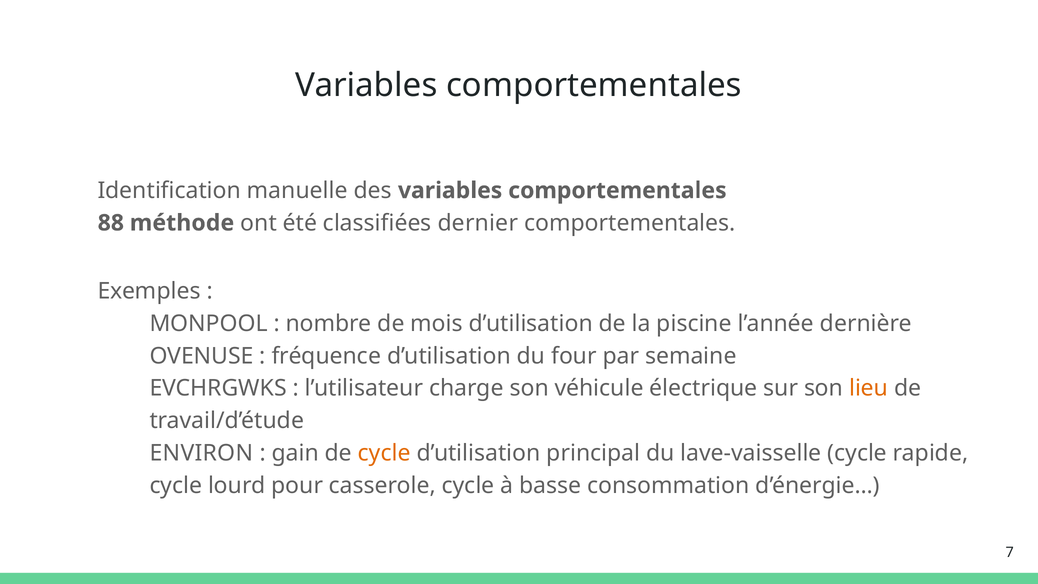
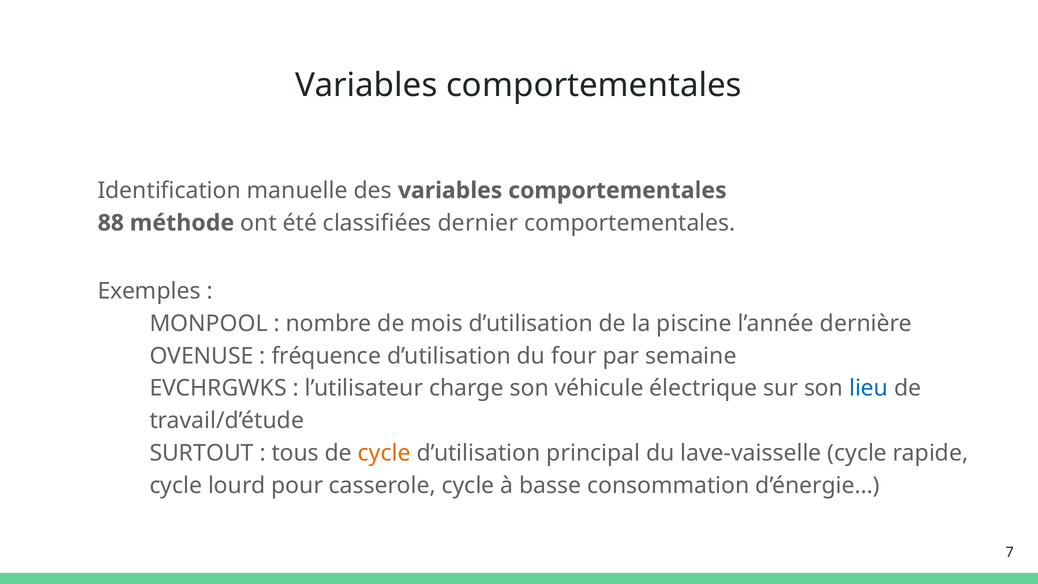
lieu colour: orange -> blue
ENVIRON: ENVIRON -> SURTOUT
gain: gain -> tous
